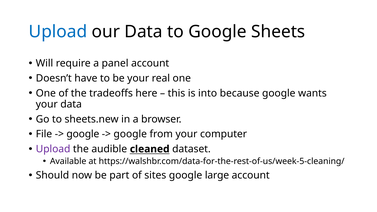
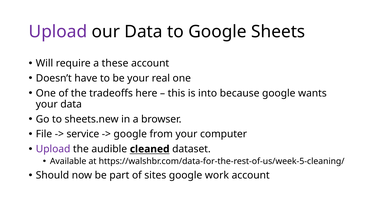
Upload at (58, 32) colour: blue -> purple
panel: panel -> these
google at (83, 134): google -> service
large: large -> work
